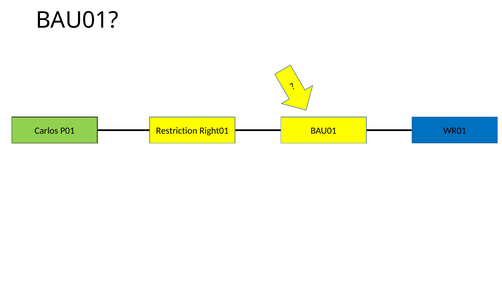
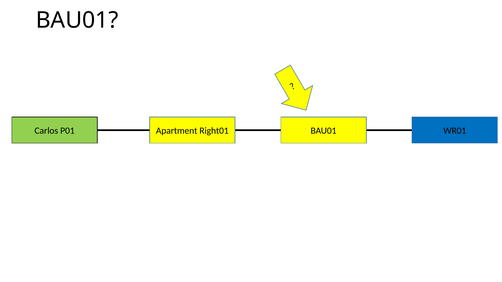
Restriction: Restriction -> Apartment
